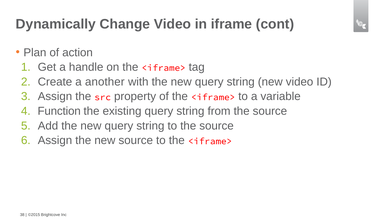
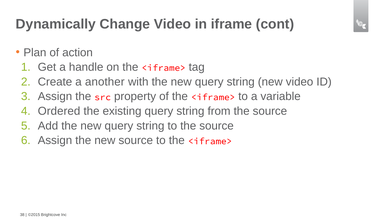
Function: Function -> Ordered
